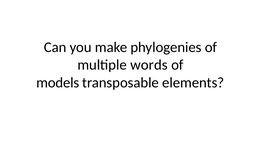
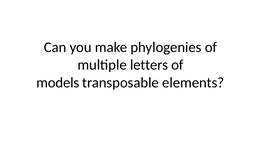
words: words -> letters
